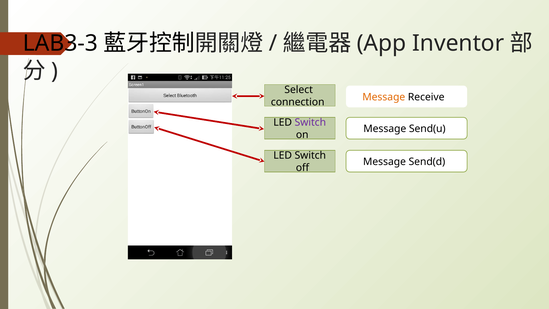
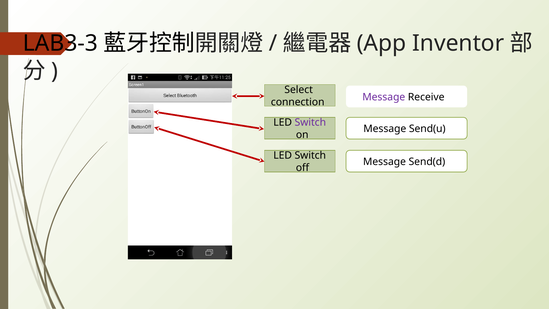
Message at (384, 97) colour: orange -> purple
